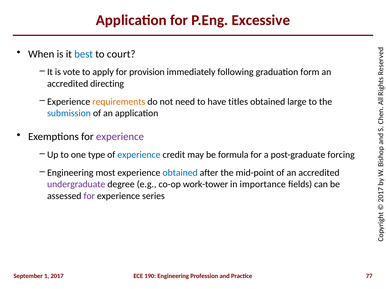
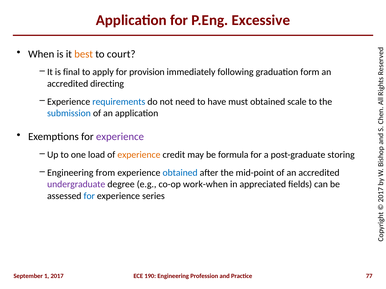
best colour: blue -> orange
vote: vote -> final
requirements colour: orange -> blue
titles: titles -> must
large: large -> scale
type: type -> load
experience at (139, 155) colour: blue -> orange
forcing: forcing -> storing
most: most -> from
work-tower: work-tower -> work-when
importance: importance -> appreciated
for at (89, 196) colour: purple -> blue
